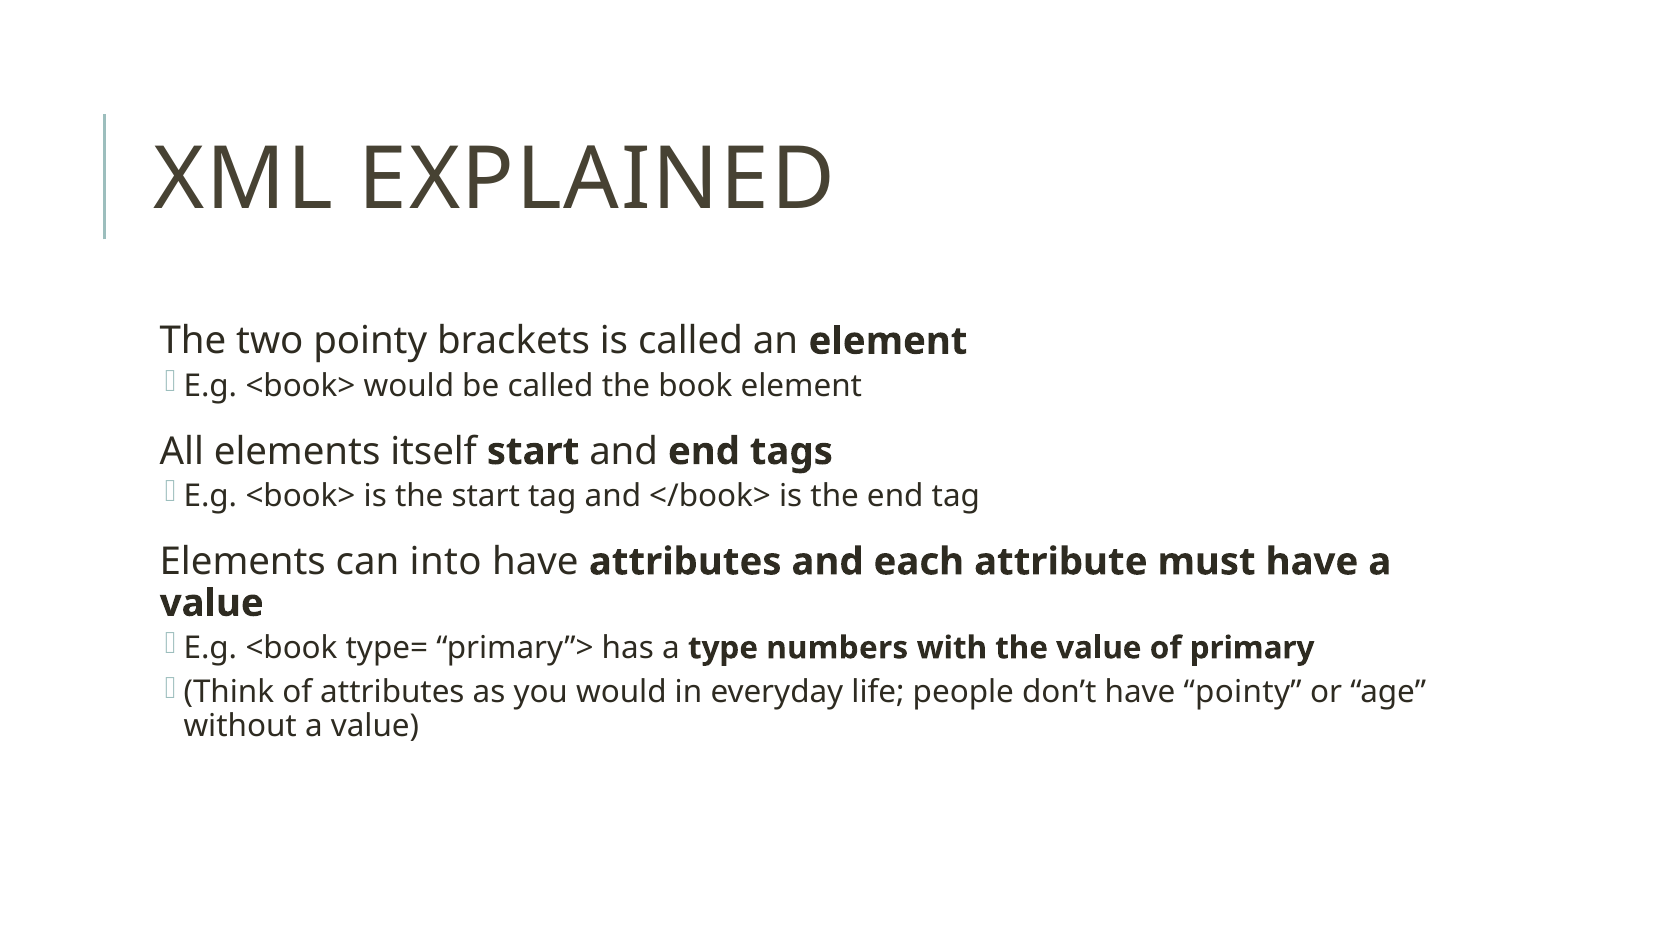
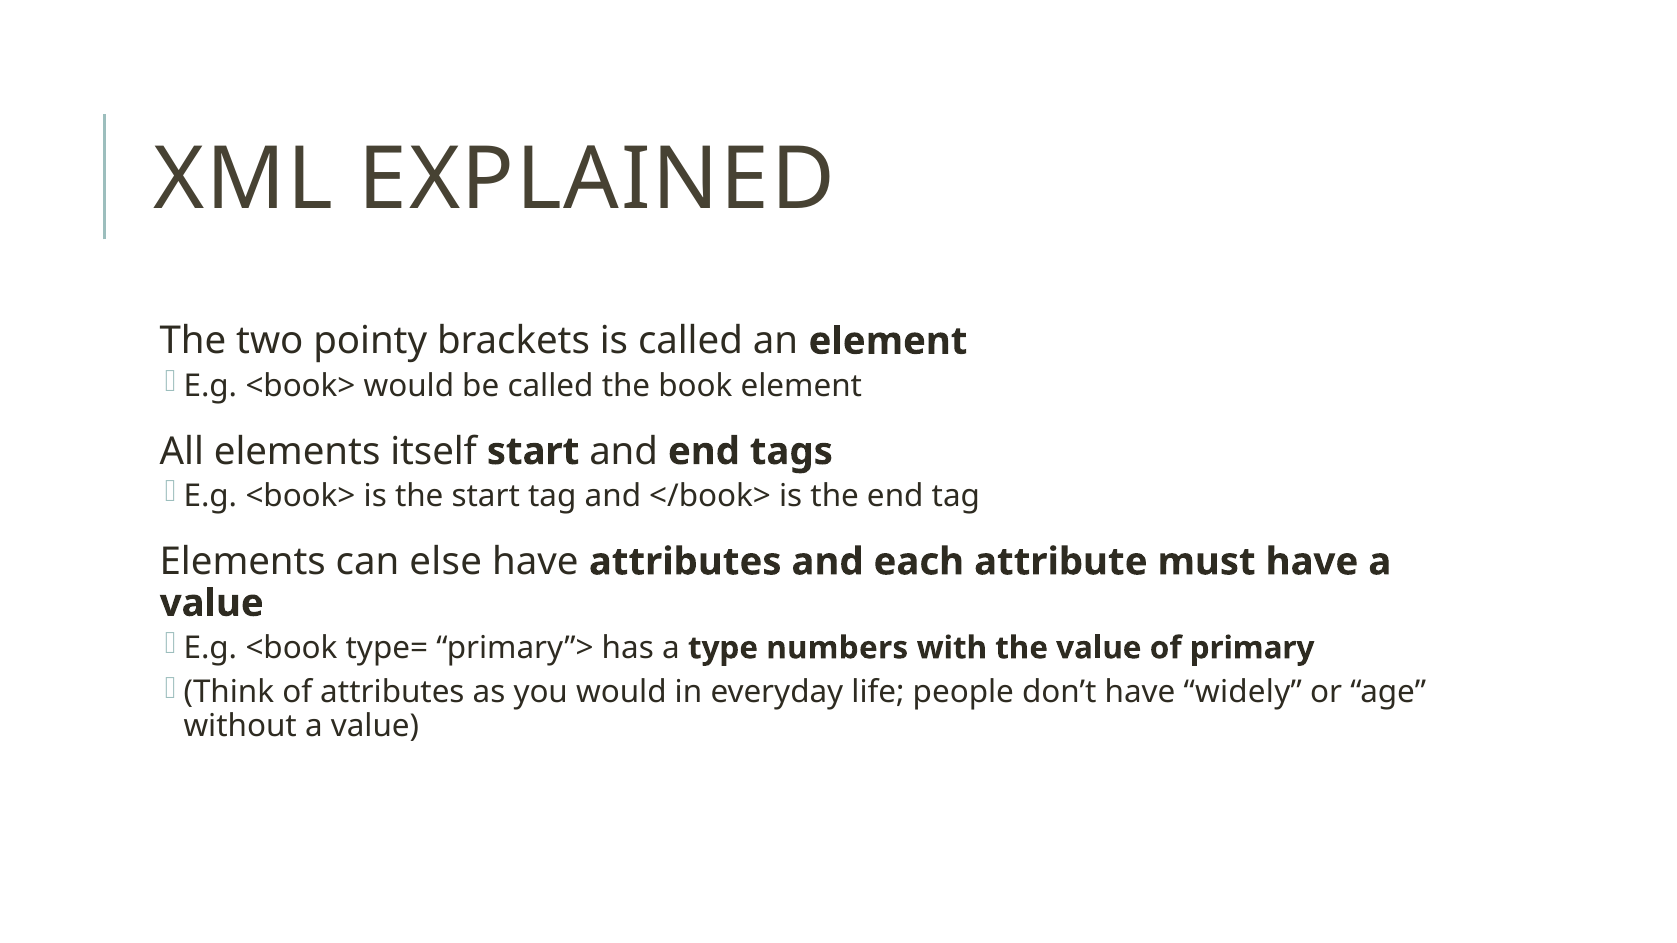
into: into -> else
have pointy: pointy -> widely
